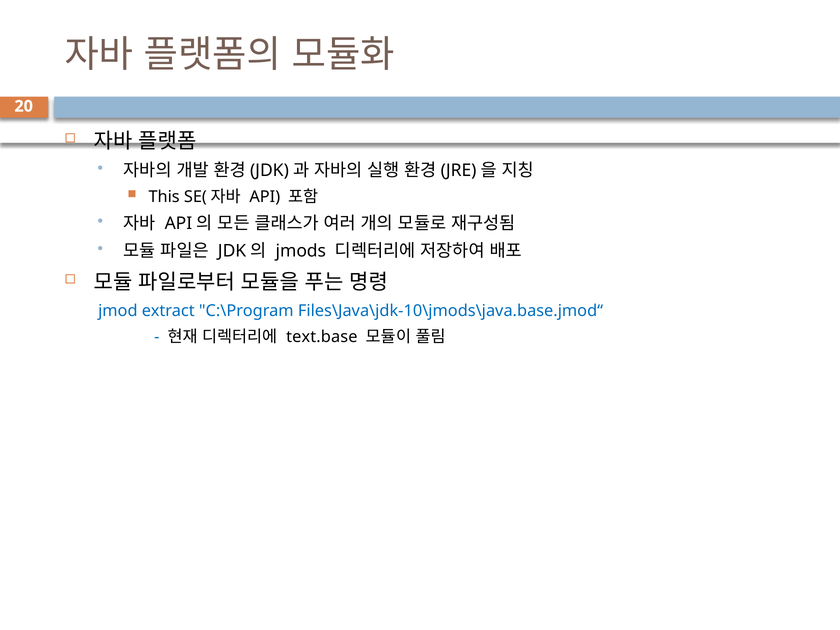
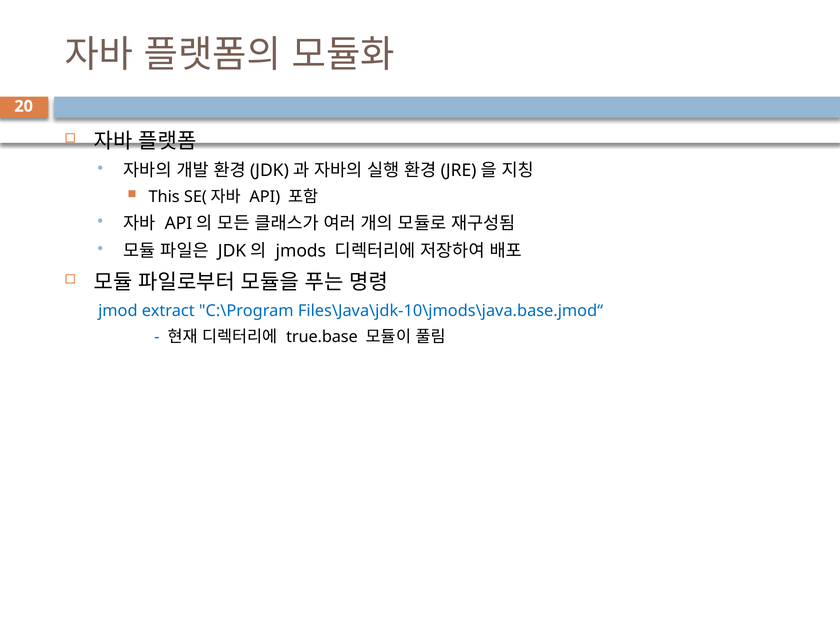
text.base: text.base -> true.base
